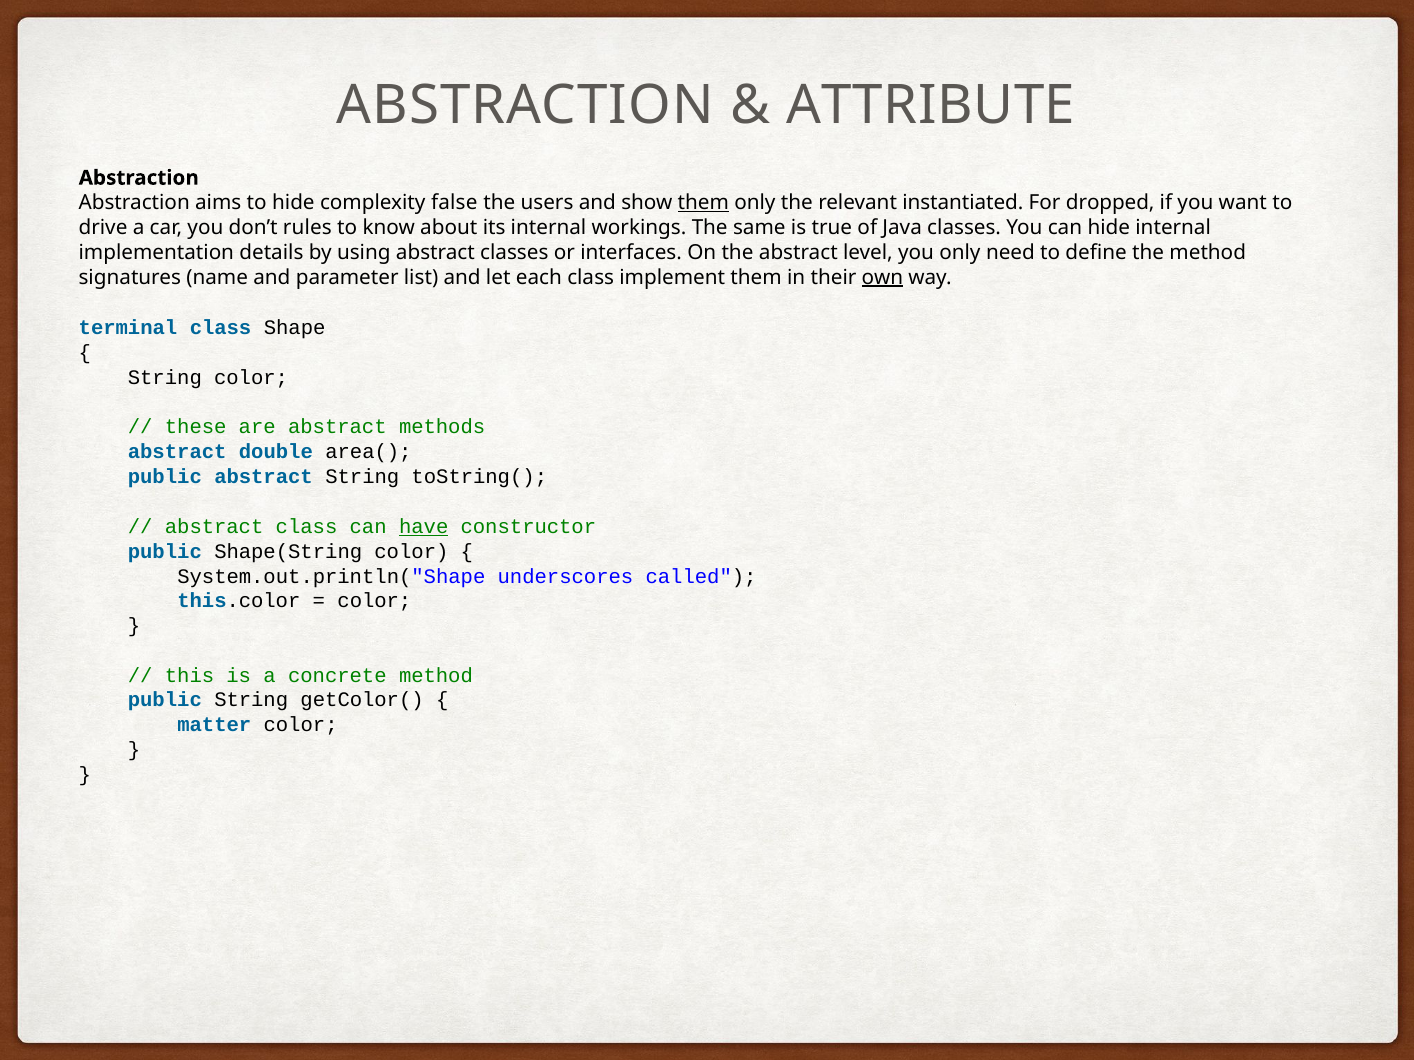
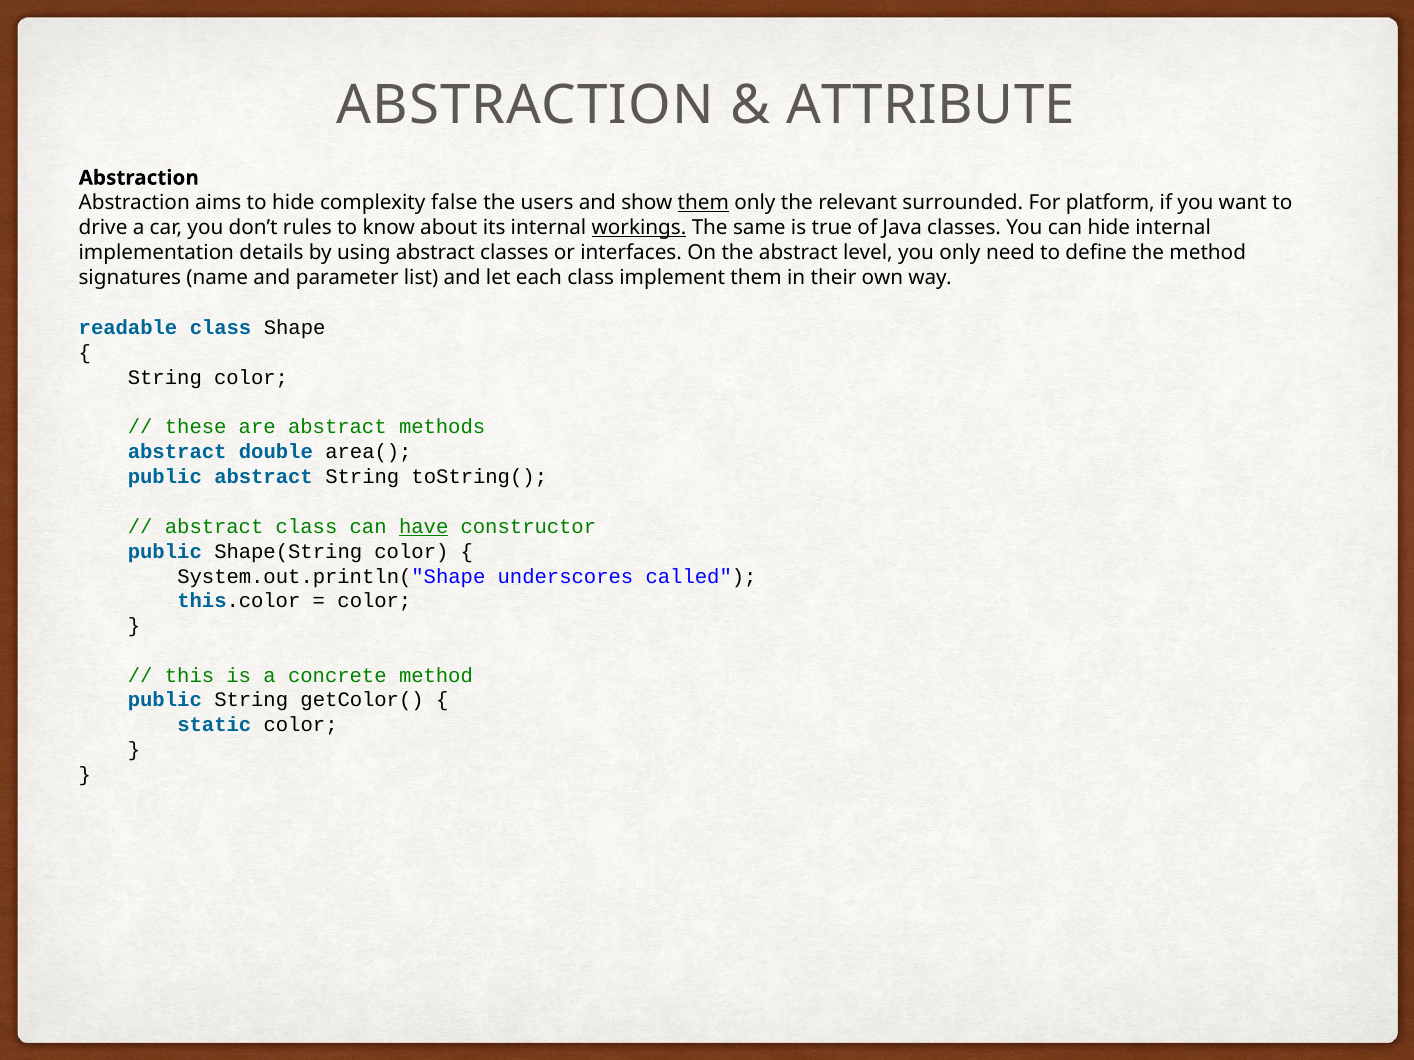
instantiated: instantiated -> surrounded
dropped: dropped -> platform
workings underline: none -> present
own underline: present -> none
terminal: terminal -> readable
matter: matter -> static
